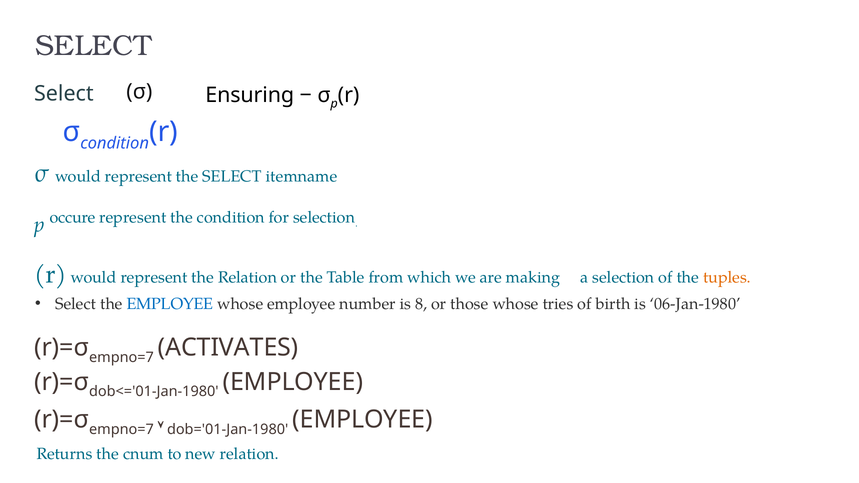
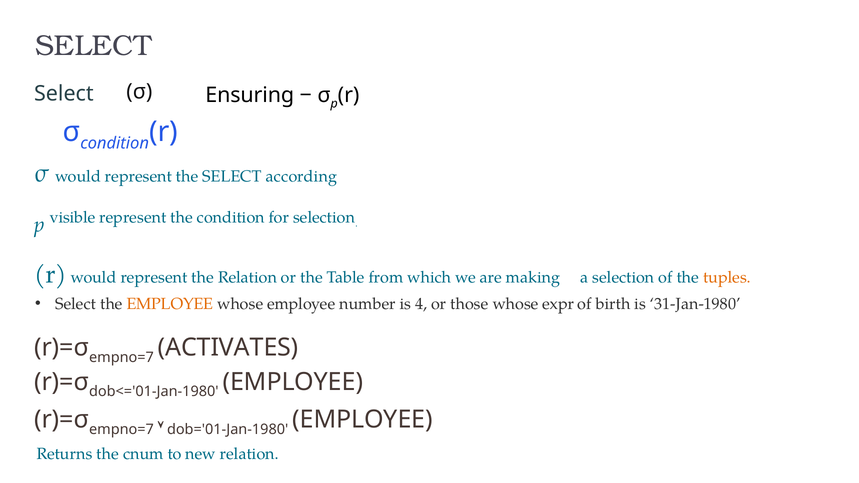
itemname: itemname -> according
occure: occure -> visible
EMPLOYEE at (170, 304) colour: blue -> orange
8: 8 -> 4
tries: tries -> expr
06-Jan-1980: 06-Jan-1980 -> 31-Jan-1980
